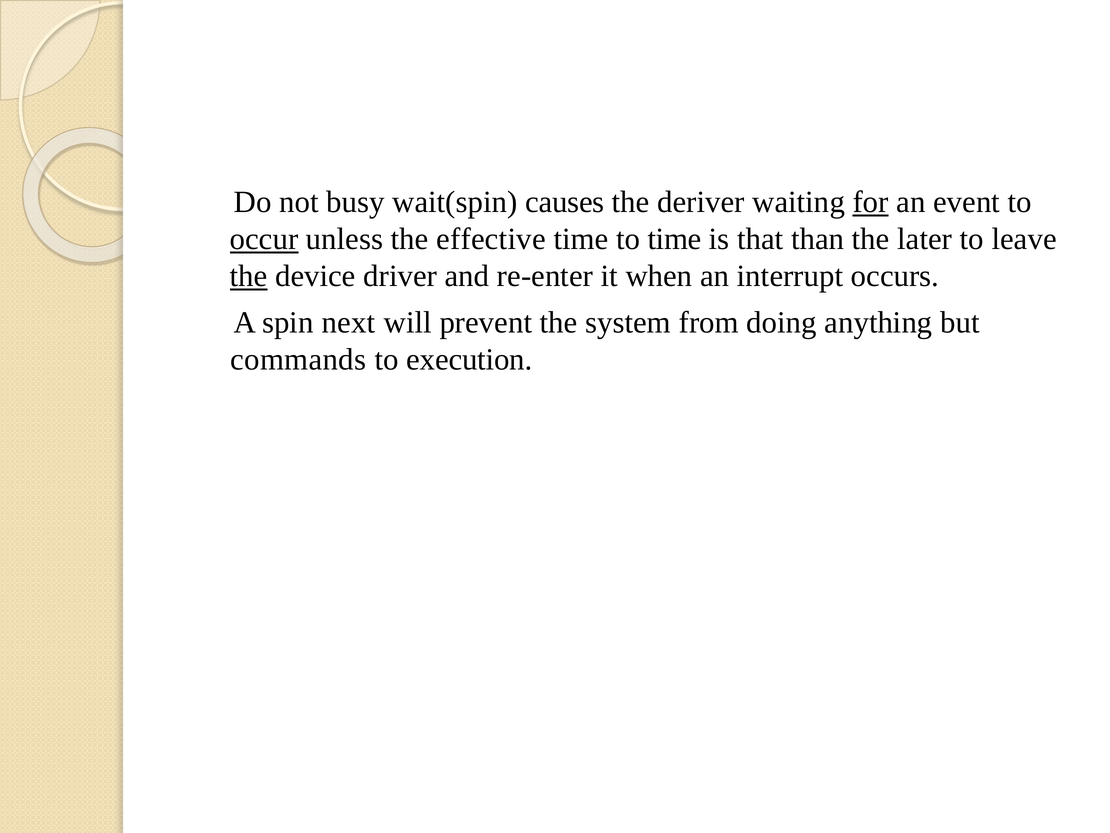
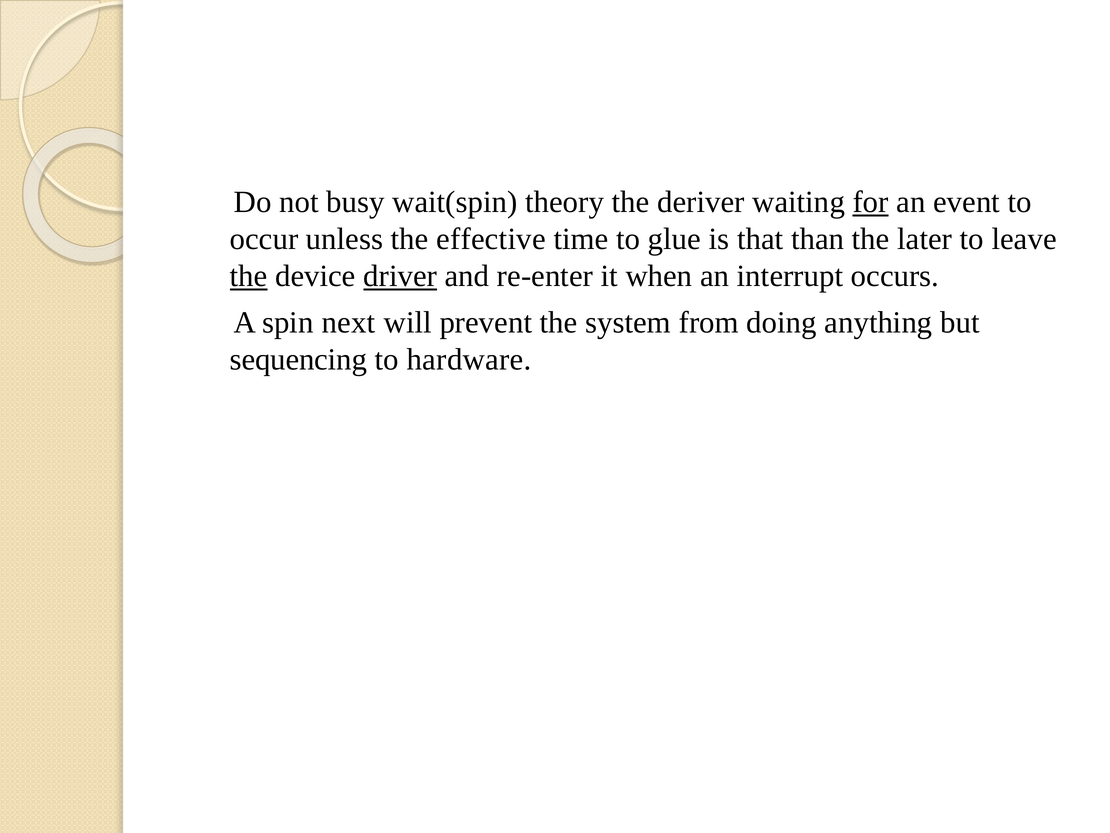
causes: causes -> theory
occur underline: present -> none
to time: time -> glue
driver underline: none -> present
commands: commands -> sequencing
execution: execution -> hardware
